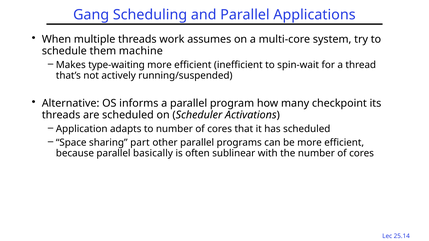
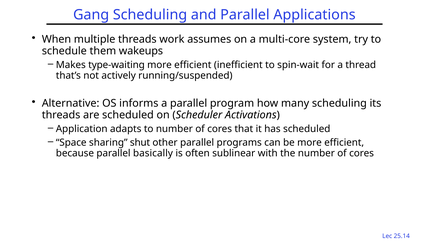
machine: machine -> wakeups
many checkpoint: checkpoint -> scheduling
part: part -> shut
